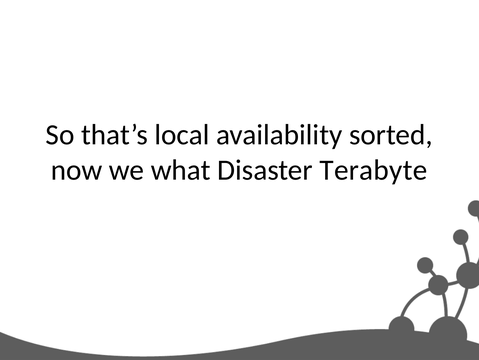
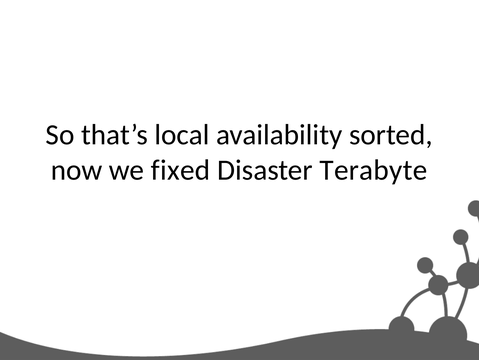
what: what -> fixed
